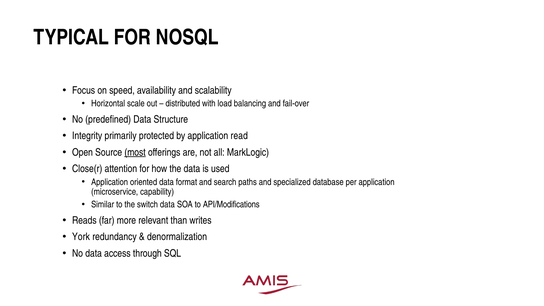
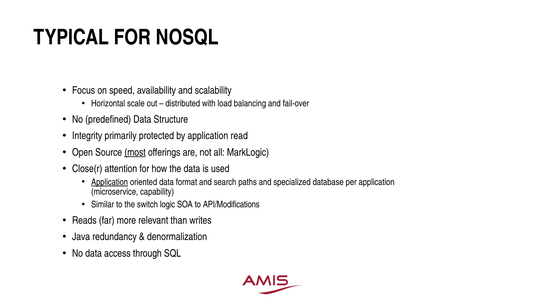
Application at (110, 182) underline: none -> present
switch data: data -> logic
York: York -> Java
